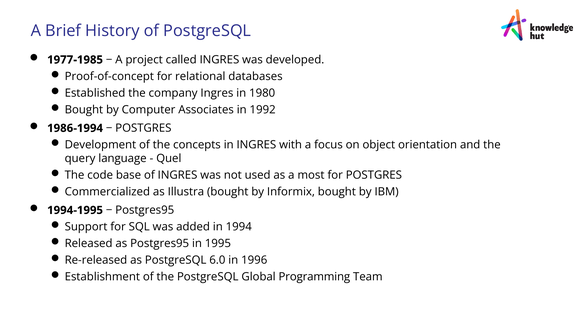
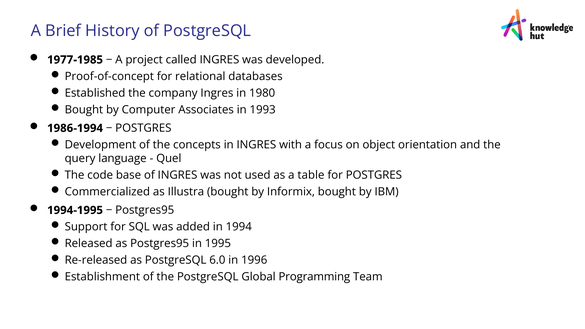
1992: 1992 -> 1993
most: most -> table
